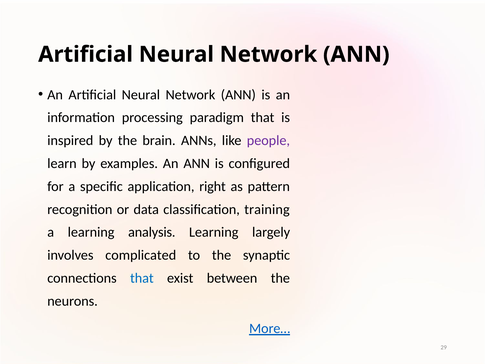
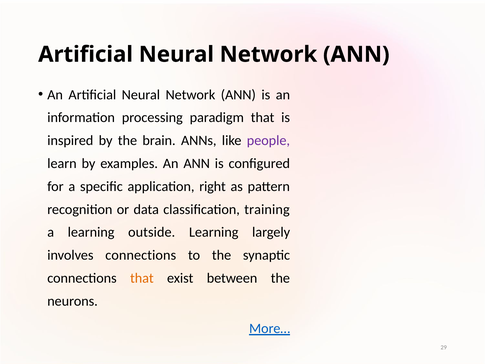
analysis: analysis -> outside
involves complicated: complicated -> connections
that at (142, 278) colour: blue -> orange
